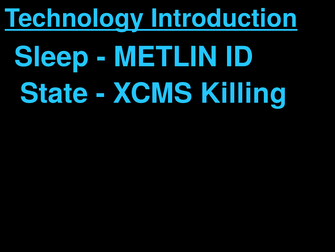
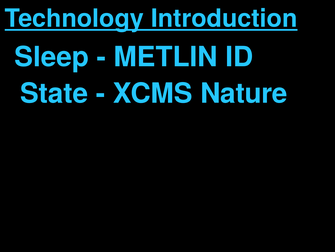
Killing: Killing -> Nature
